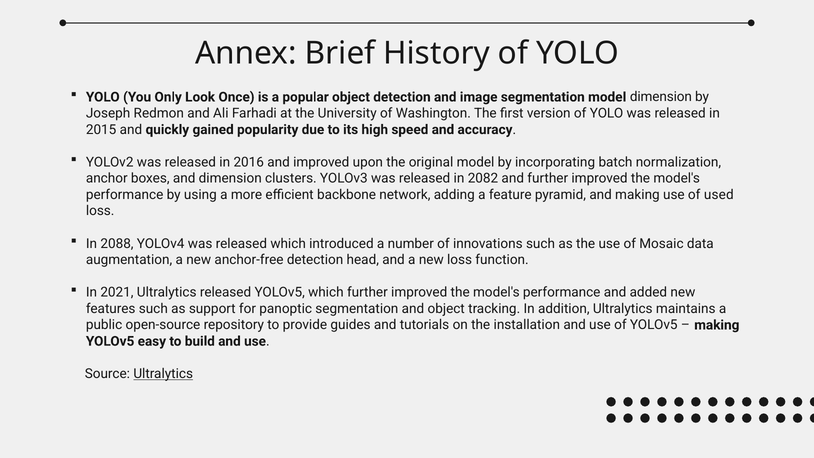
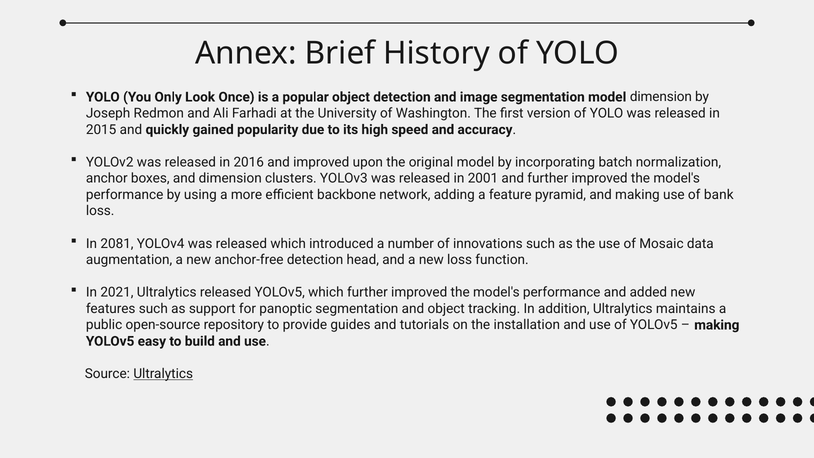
2082: 2082 -> 2001
used: used -> bank
2088: 2088 -> 2081
